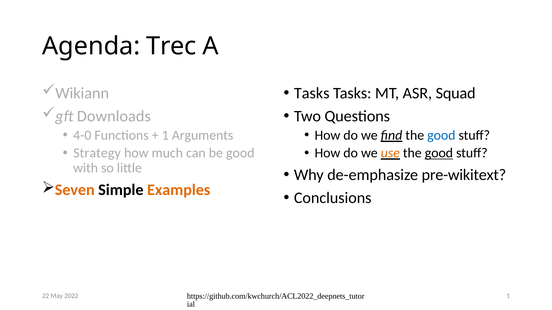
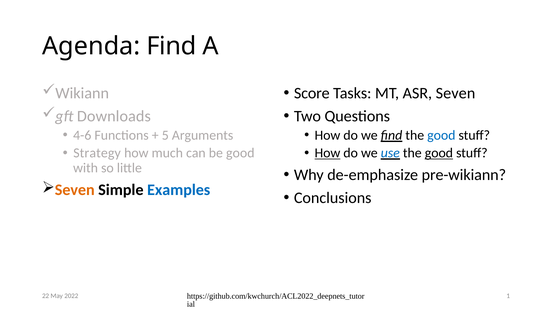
Agenda Trec: Trec -> Find
Tasks at (312, 93): Tasks -> Score
ASR Squad: Squad -> Seven
4-0: 4-0 -> 4-6
1 at (165, 136): 1 -> 5
How at (327, 153) underline: none -> present
use colour: orange -> blue
pre-wikitext: pre-wikitext -> pre-wikiann
Examples colour: orange -> blue
